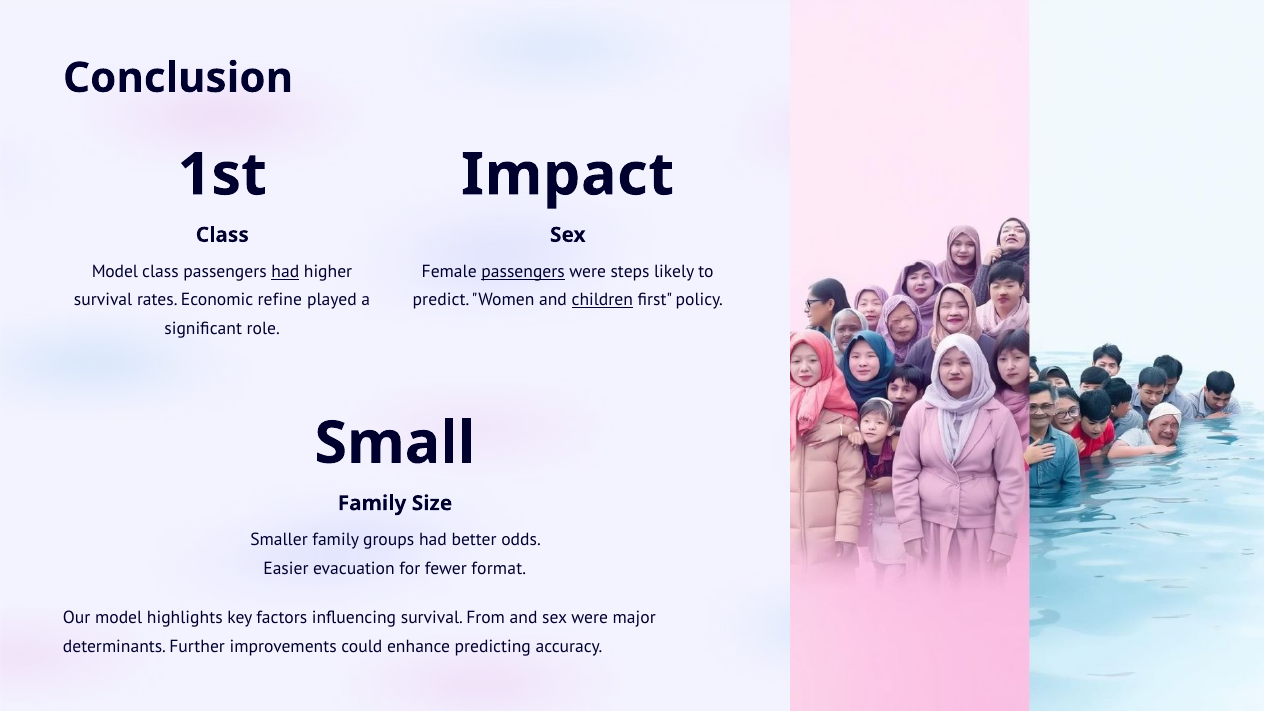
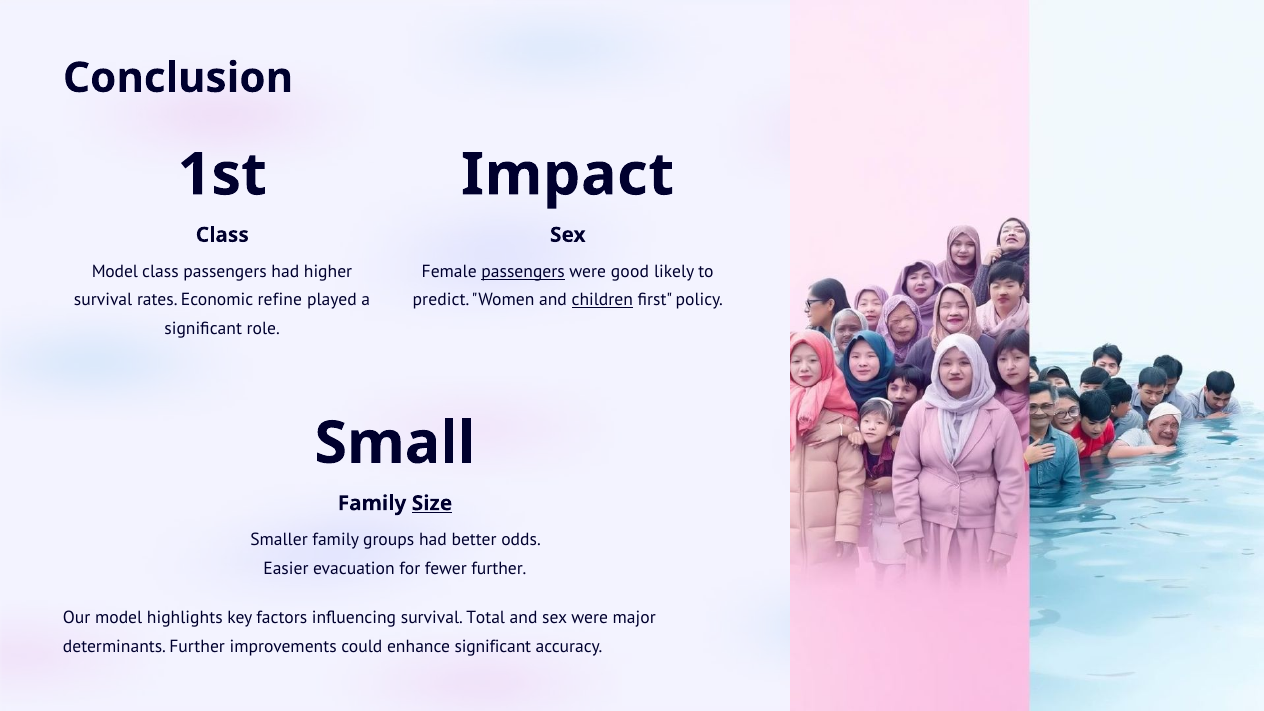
had at (285, 272) underline: present -> none
steps: steps -> good
Size underline: none -> present
fewer format: format -> further
From: From -> Total
enhance predicting: predicting -> significant
